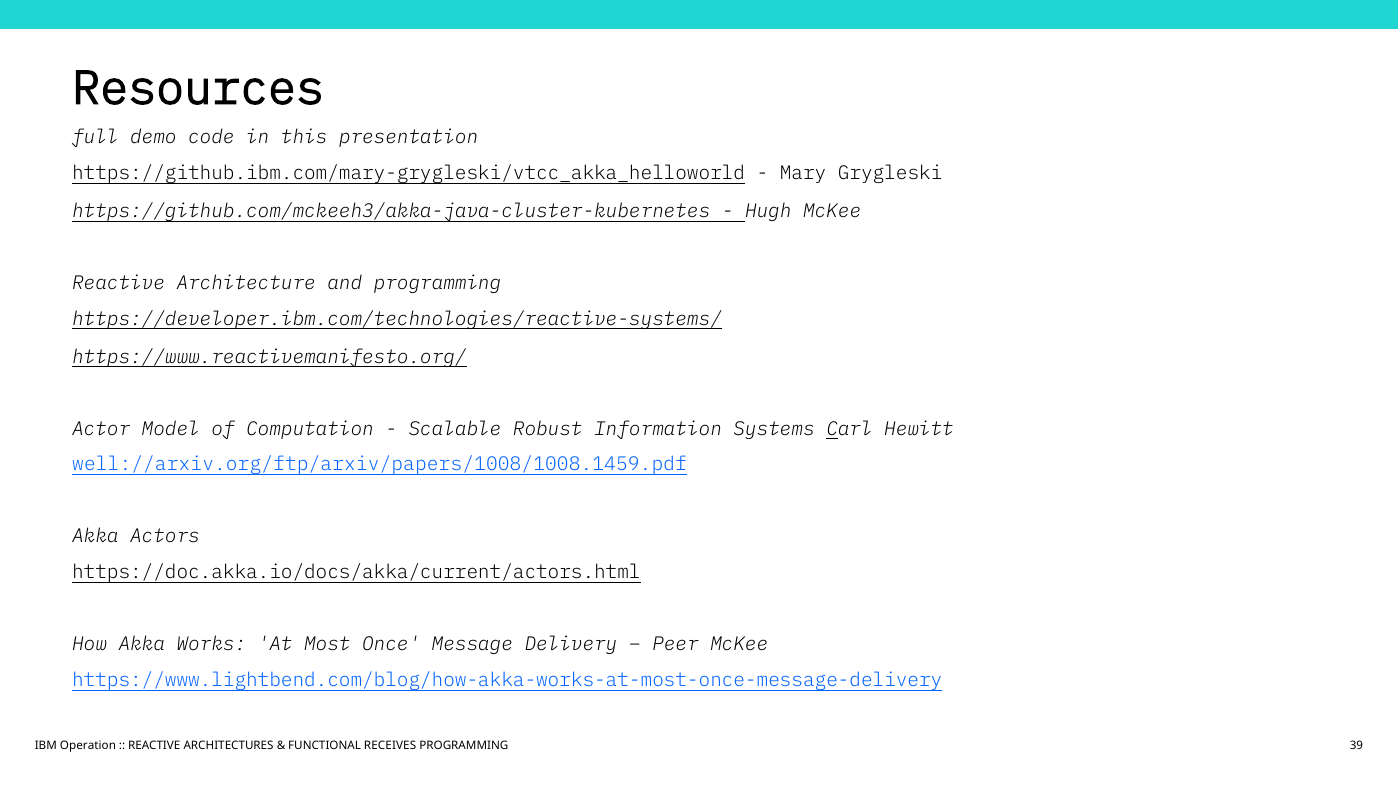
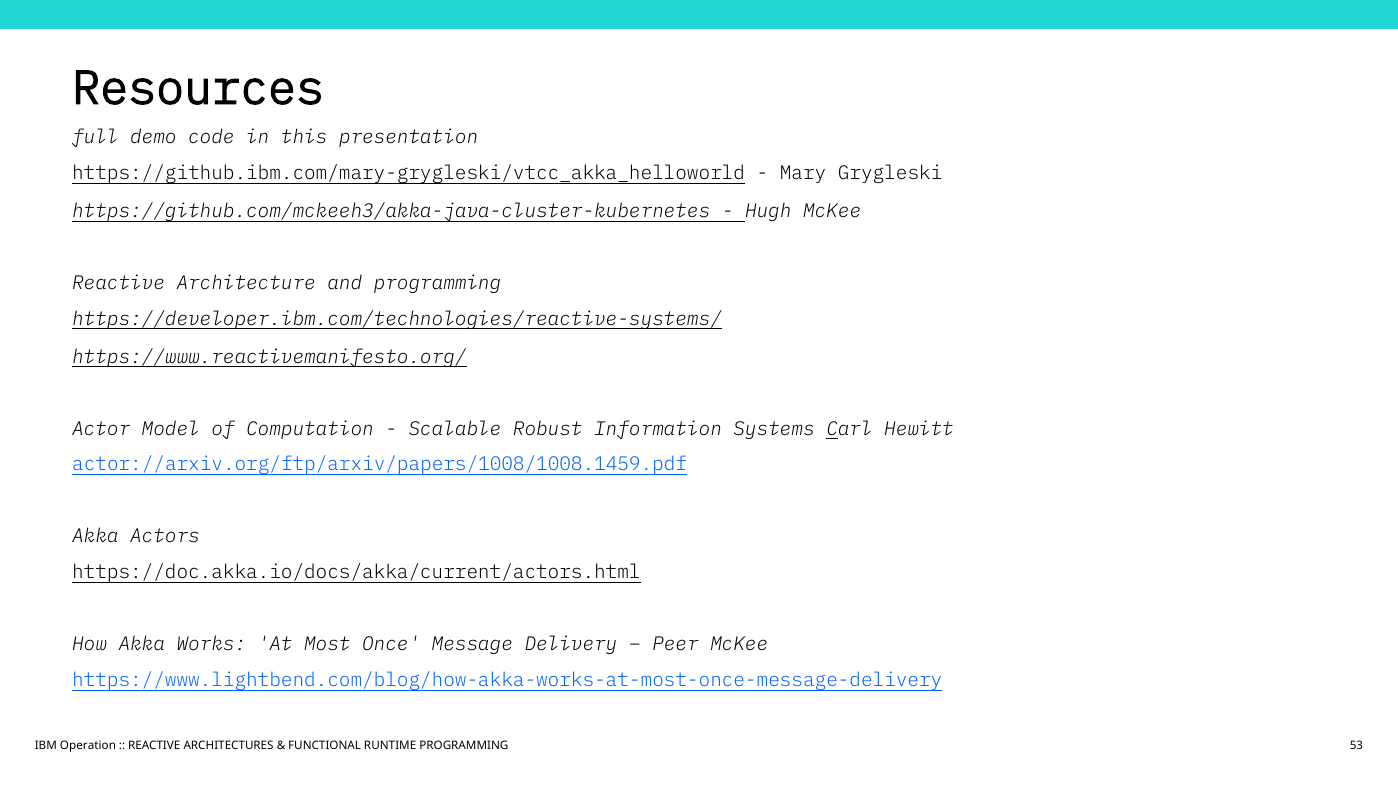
well://arxiv.org/ftp/arxiv/papers/1008/1008.1459.pdf: well://arxiv.org/ftp/arxiv/papers/1008/1008.1459.pdf -> actor://arxiv.org/ftp/arxiv/papers/1008/1008.1459.pdf
RECEIVES: RECEIVES -> RUNTIME
39: 39 -> 53
